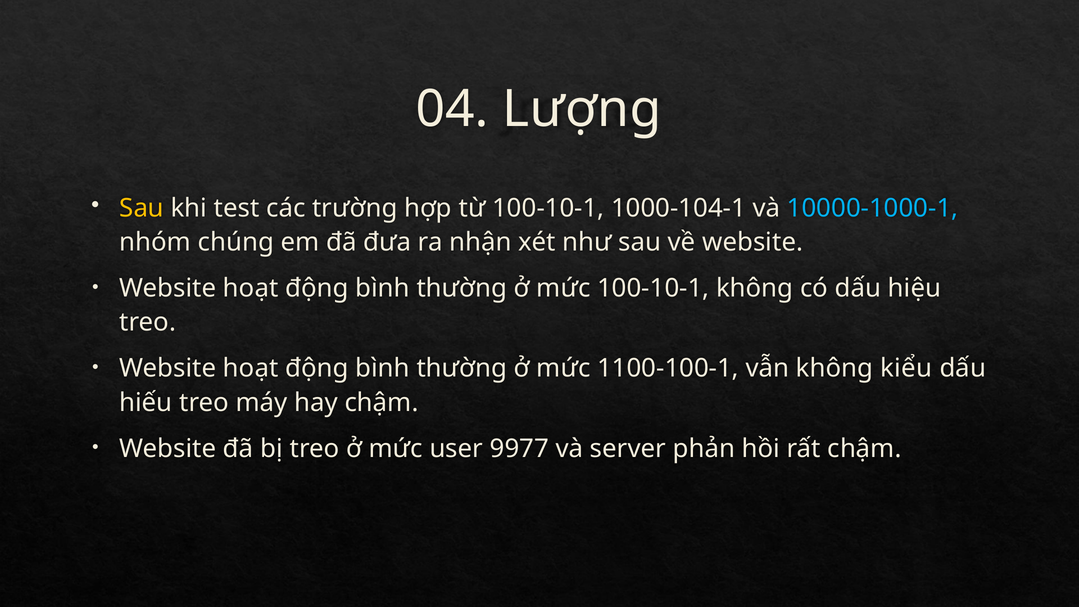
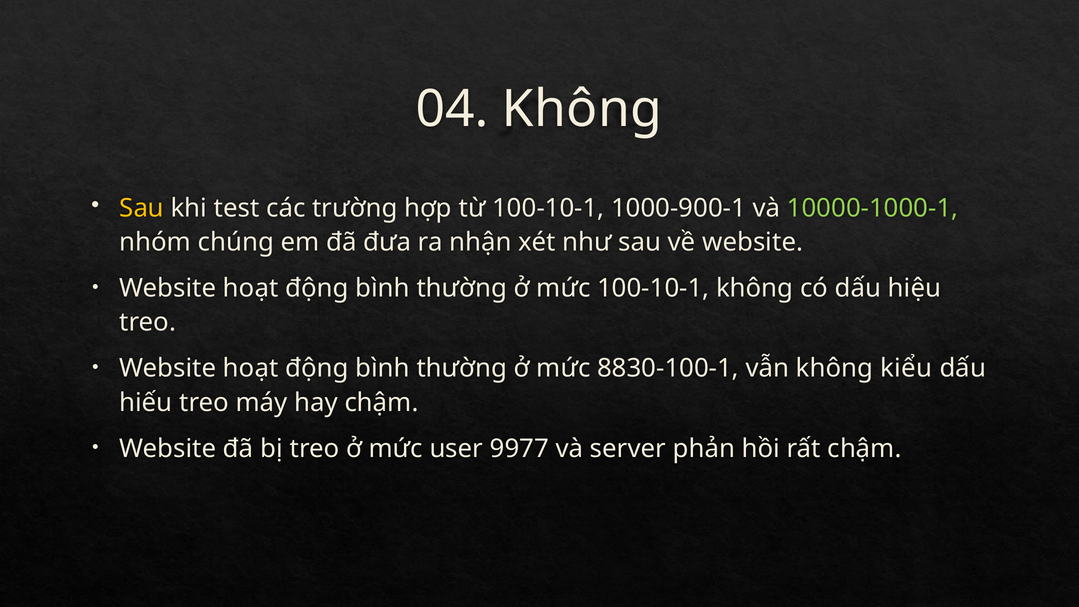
04 Lượng: Lượng -> Không
1000-104-1: 1000-104-1 -> 1000-900-1
10000-1000-1 colour: light blue -> light green
1100-100-1: 1100-100-1 -> 8830-100-1
